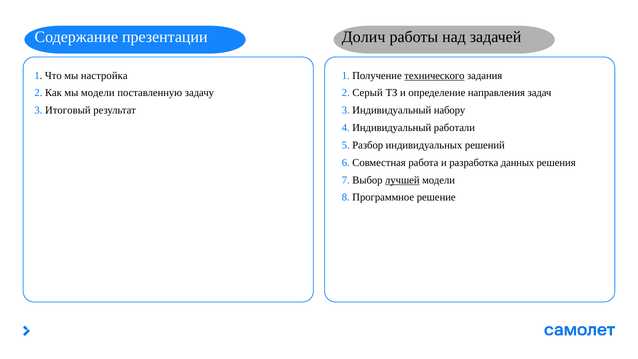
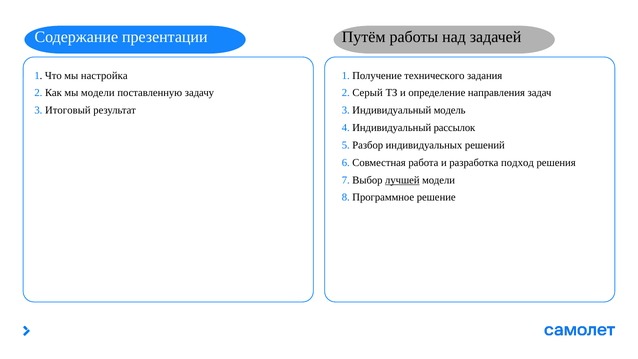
Долич: Долич -> Путём
технического underline: present -> none
набору: набору -> модель
работали: работали -> рассылок
данных: данных -> подход
